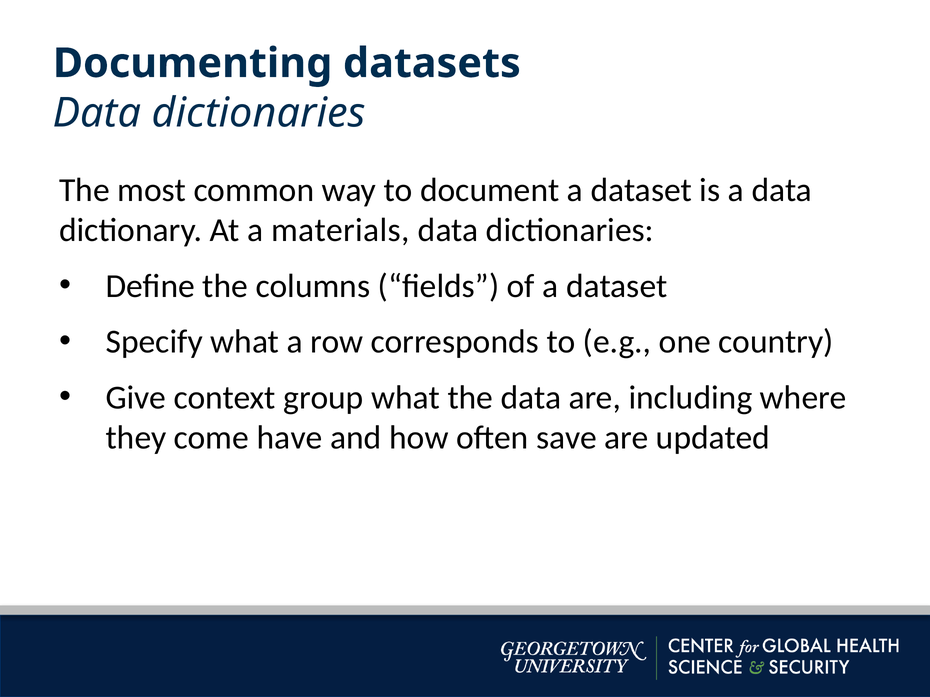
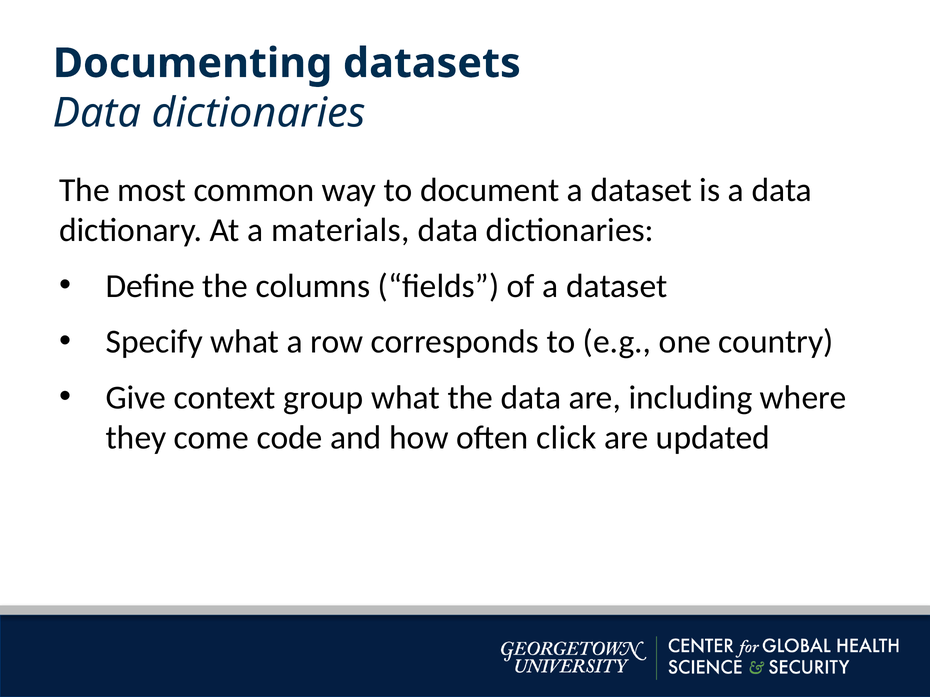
have: have -> code
save: save -> click
